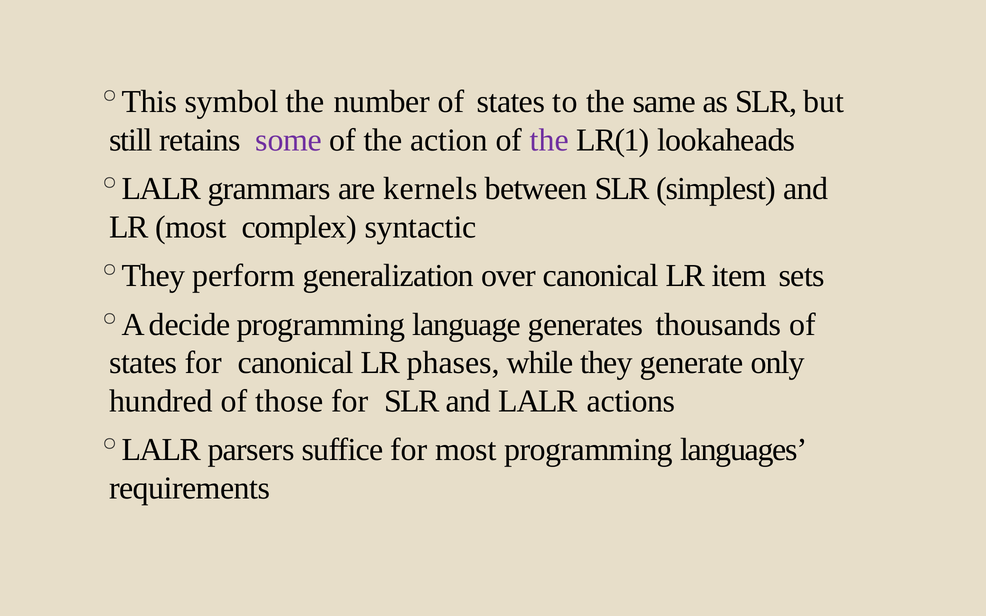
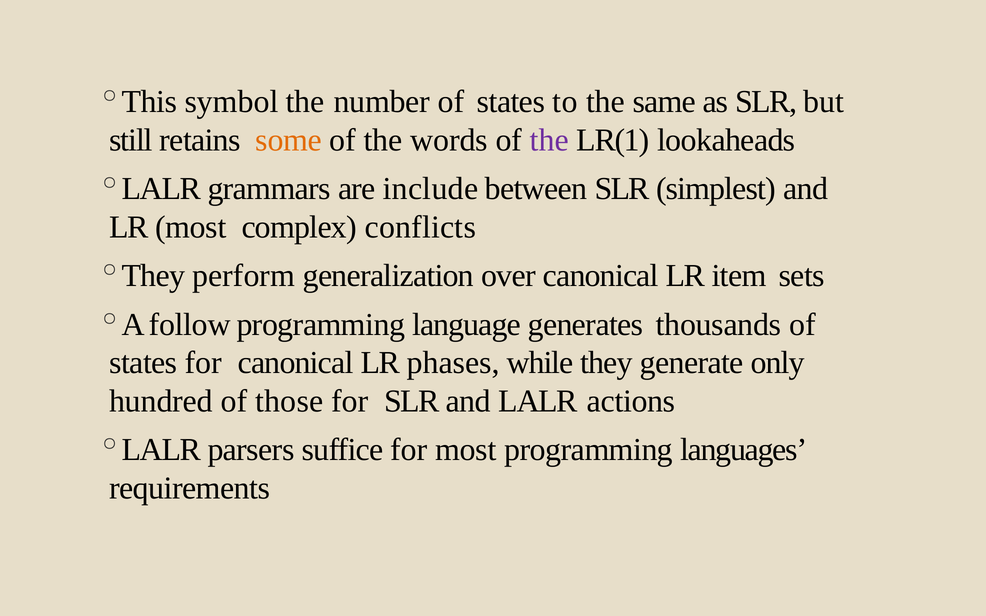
some colour: purple -> orange
action: action -> words
kernels: kernels -> include
syntactic: syntactic -> conflicts
decide: decide -> follow
